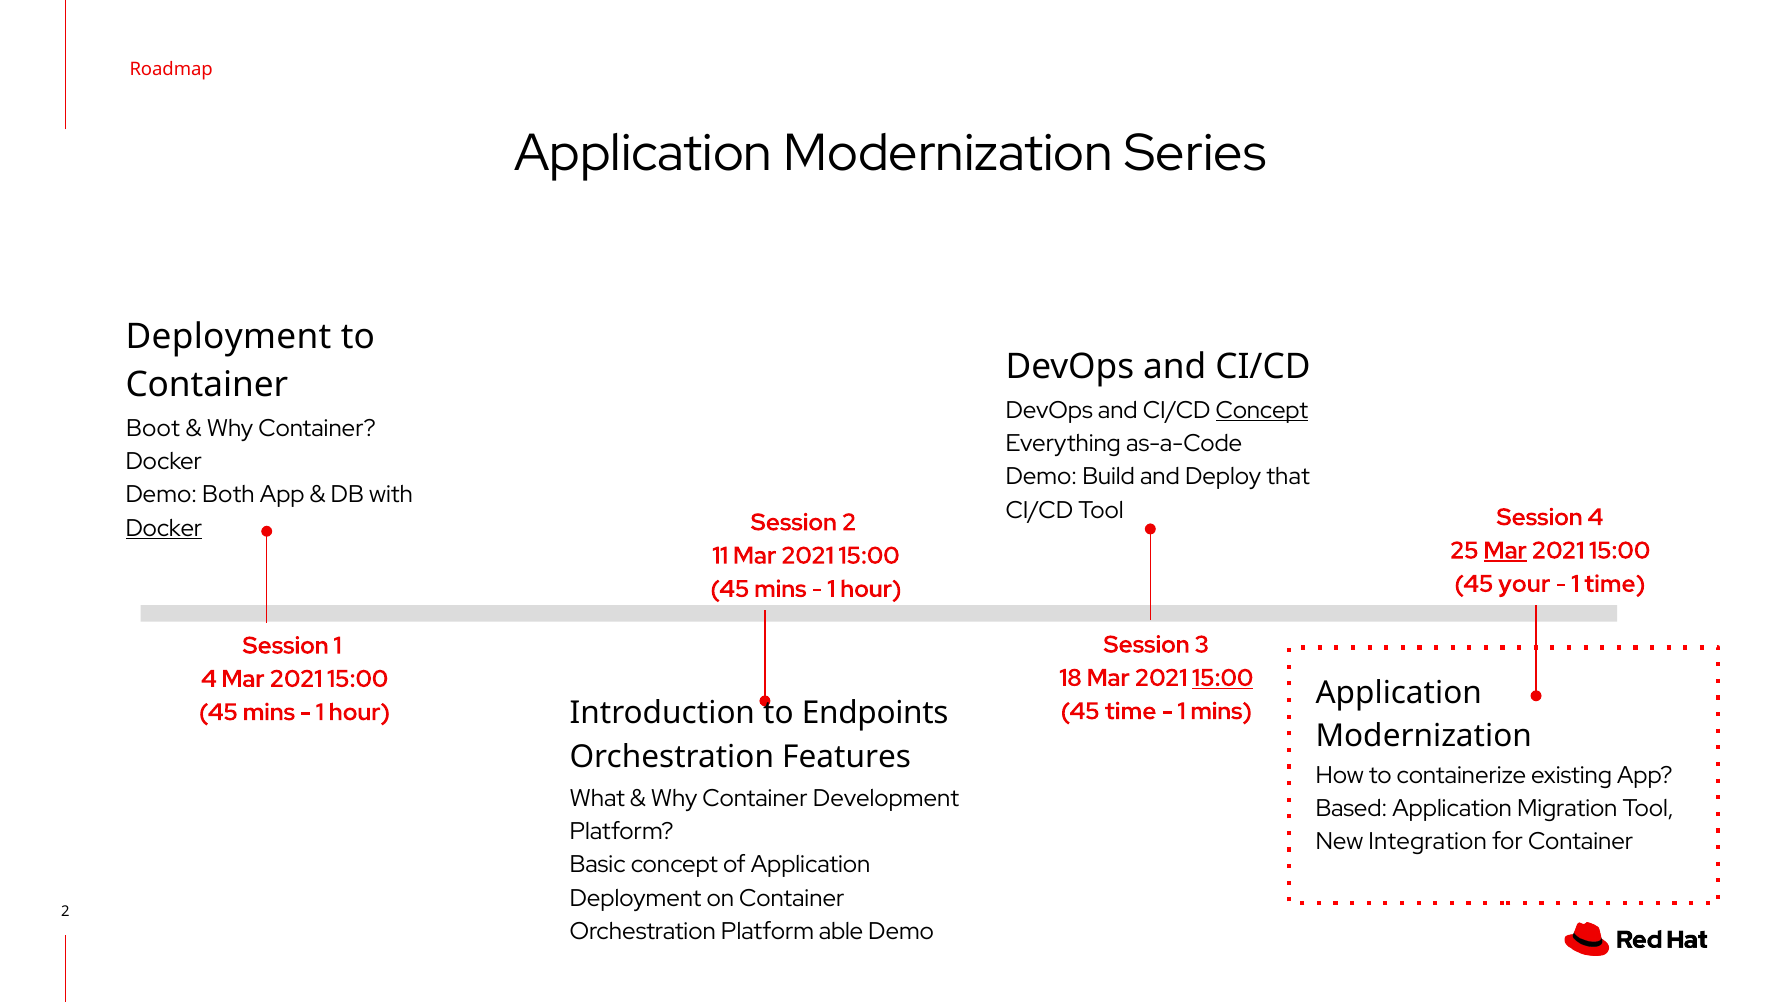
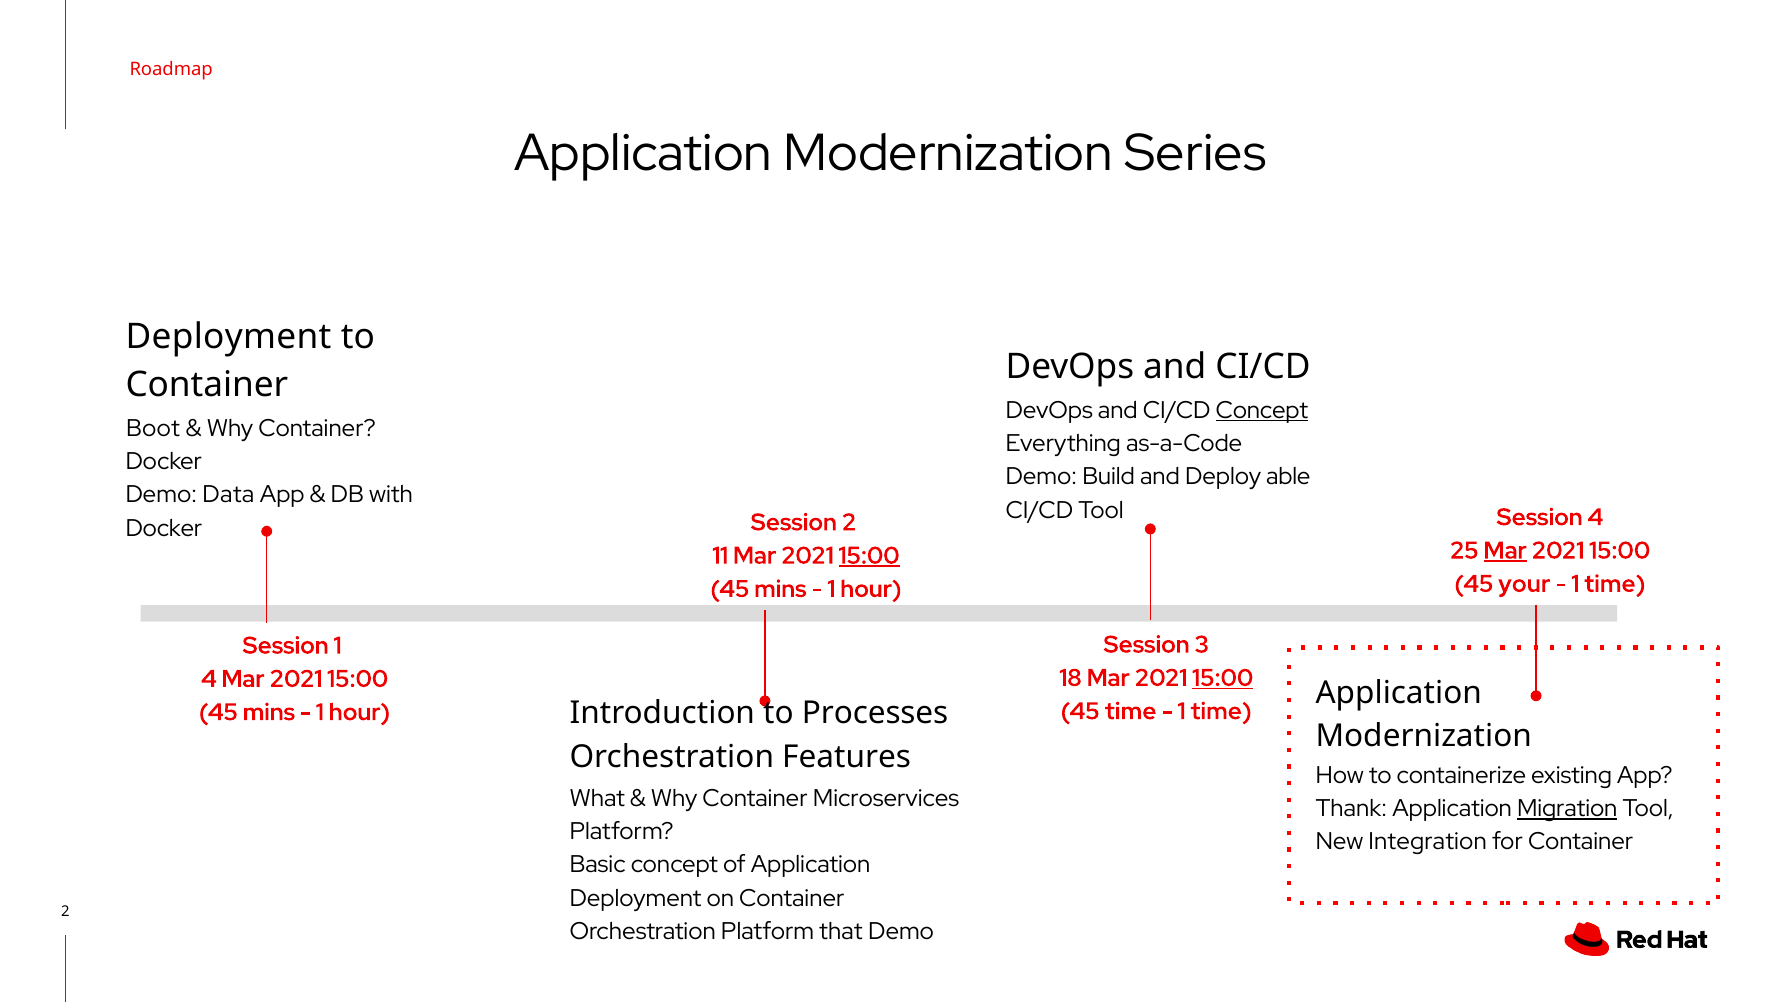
that: that -> able
Both: Both -> Data
Docker at (164, 528) underline: present -> none
15:00 at (869, 556) underline: none -> present
mins at (1221, 711): mins -> time
Endpoints: Endpoints -> Processes
Development: Development -> Microservices
Based: Based -> Thank
Migration underline: none -> present
able: able -> that
